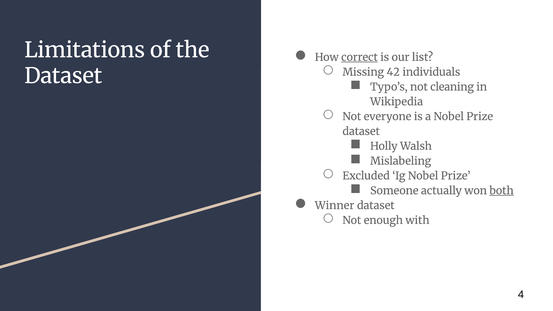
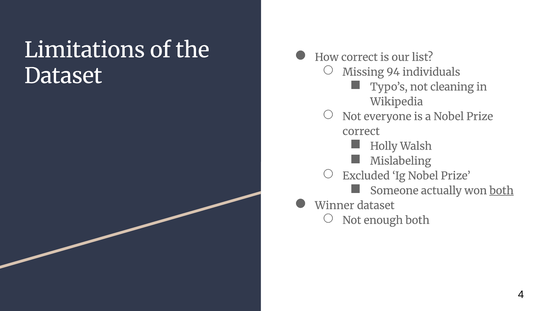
correct at (359, 57) underline: present -> none
42: 42 -> 94
dataset at (361, 131): dataset -> correct
enough with: with -> both
